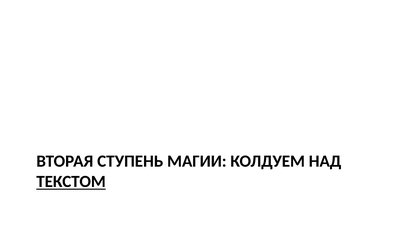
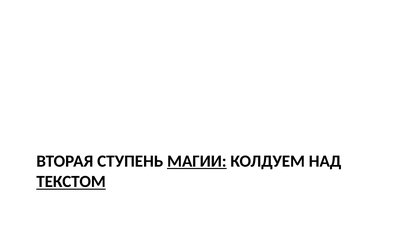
МАГИИ underline: none -> present
